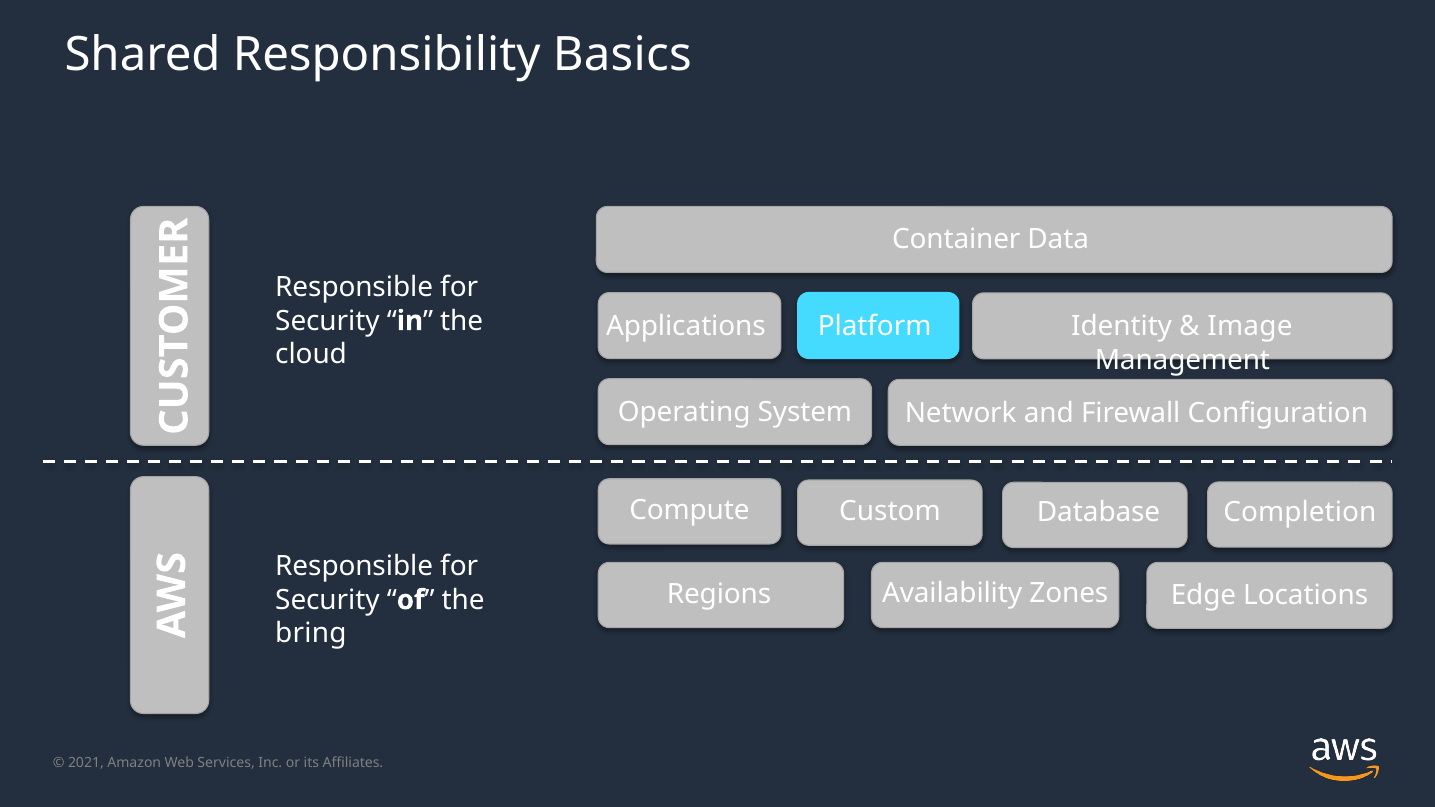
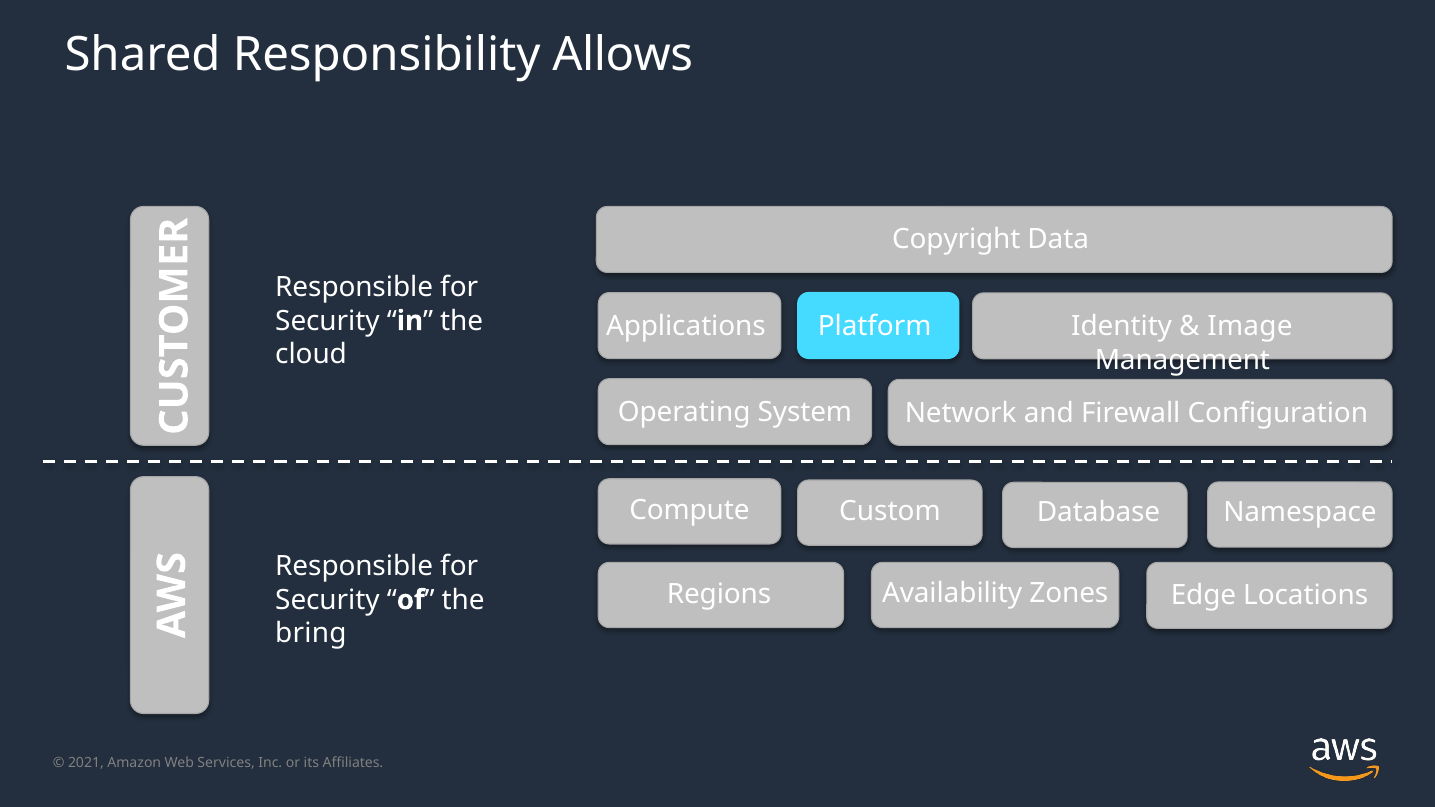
Basics: Basics -> Allows
Container: Container -> Copyright
Completion: Completion -> Namespace
